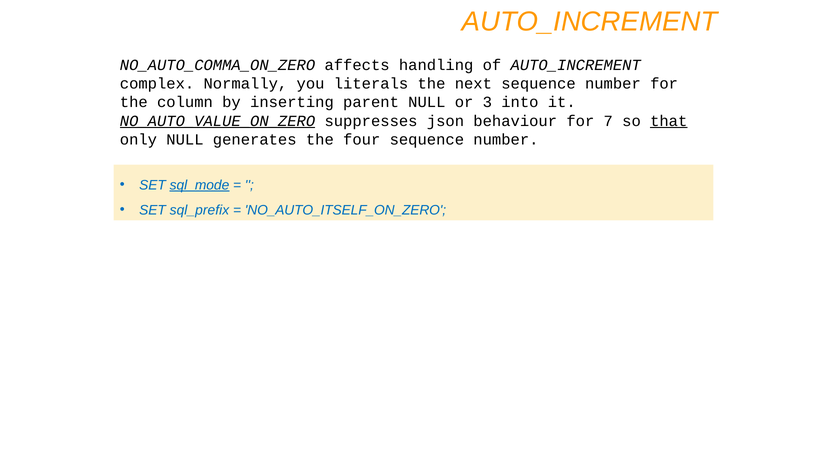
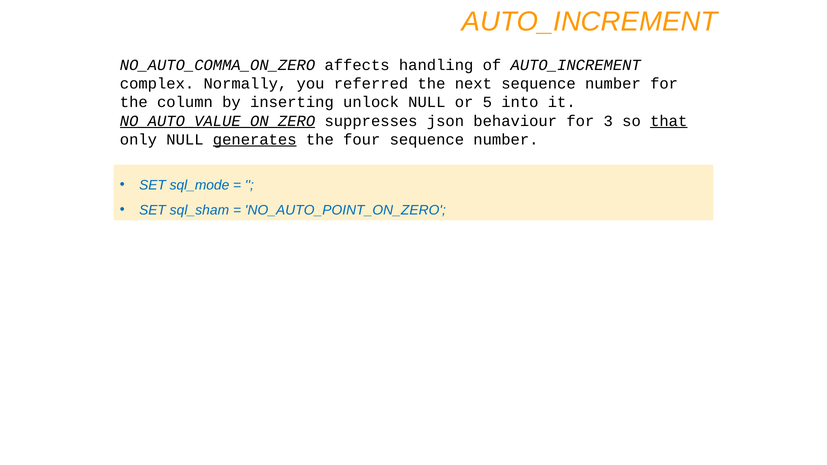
literals: literals -> referred
parent: parent -> unlock
3: 3 -> 5
7: 7 -> 3
generates underline: none -> present
sql_mode underline: present -> none
sql_prefix: sql_prefix -> sql_sham
NO_AUTO_ITSELF_ON_ZERO: NO_AUTO_ITSELF_ON_ZERO -> NO_AUTO_POINT_ON_ZERO
